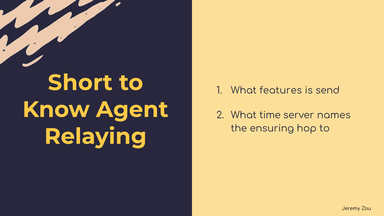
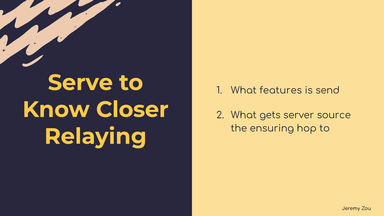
Short: Short -> Serve
Agent: Agent -> Closer
time: time -> gets
names: names -> source
